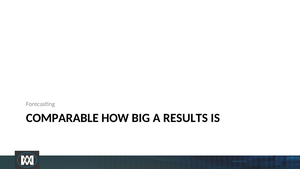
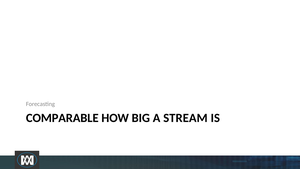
RESULTS: RESULTS -> STREAM
